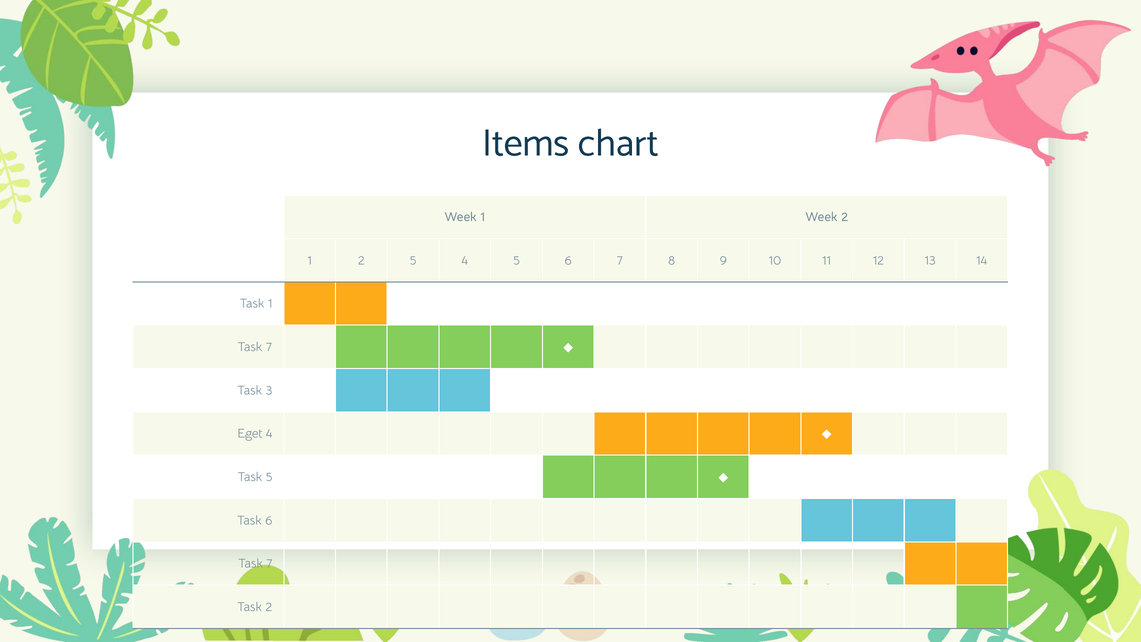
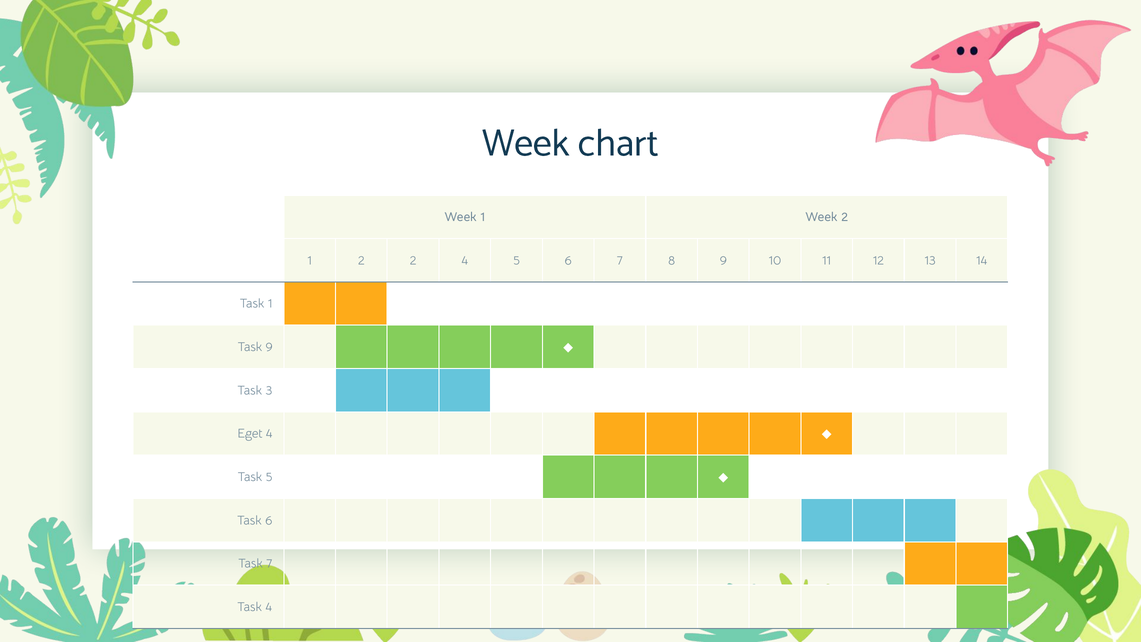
Items at (526, 143): Items -> Week
2 5: 5 -> 2
7 at (269, 347): 7 -> 9
Task 2: 2 -> 4
